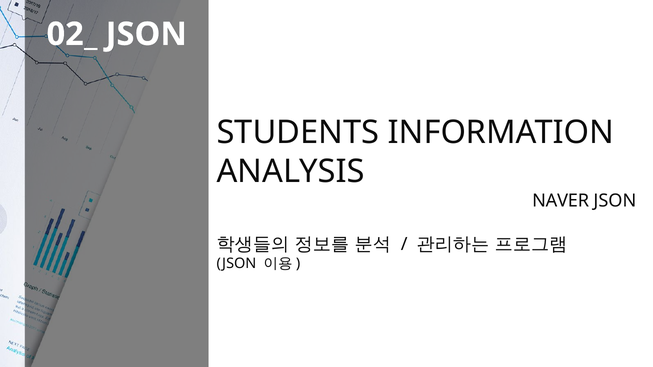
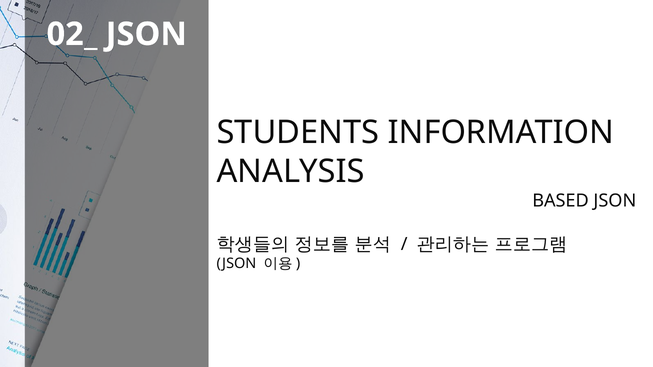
NAVER: NAVER -> BASED
